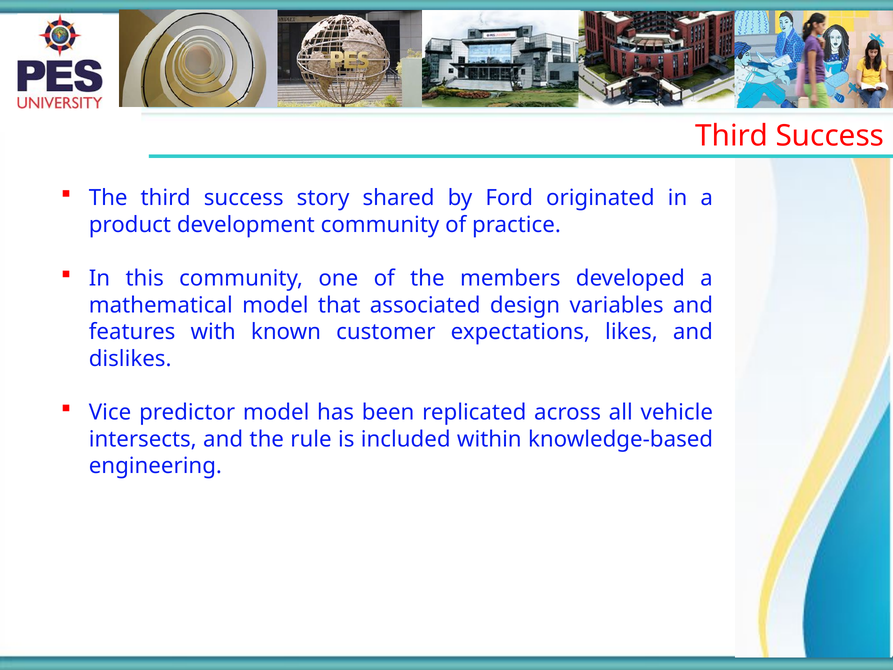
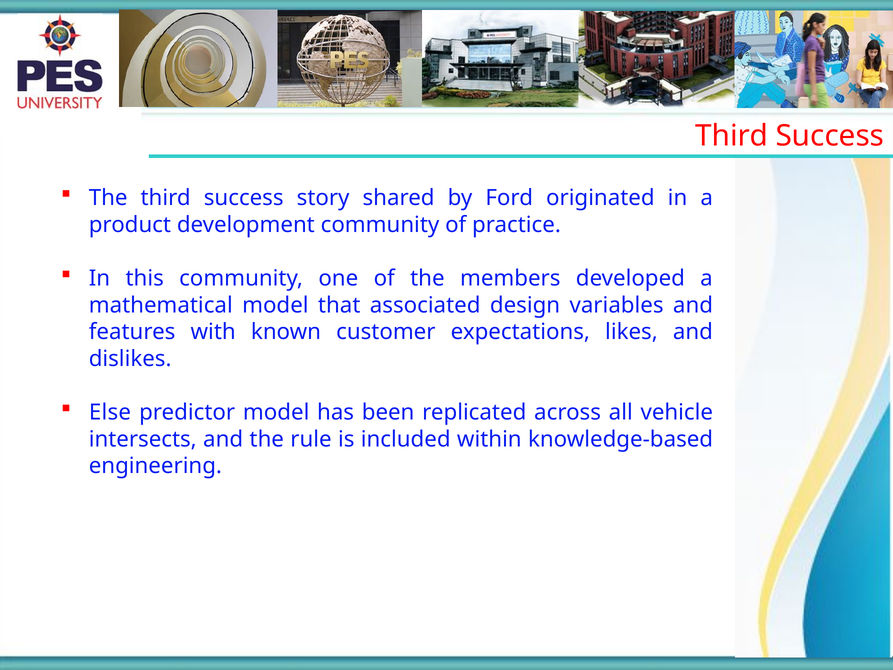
Vice: Vice -> Else
